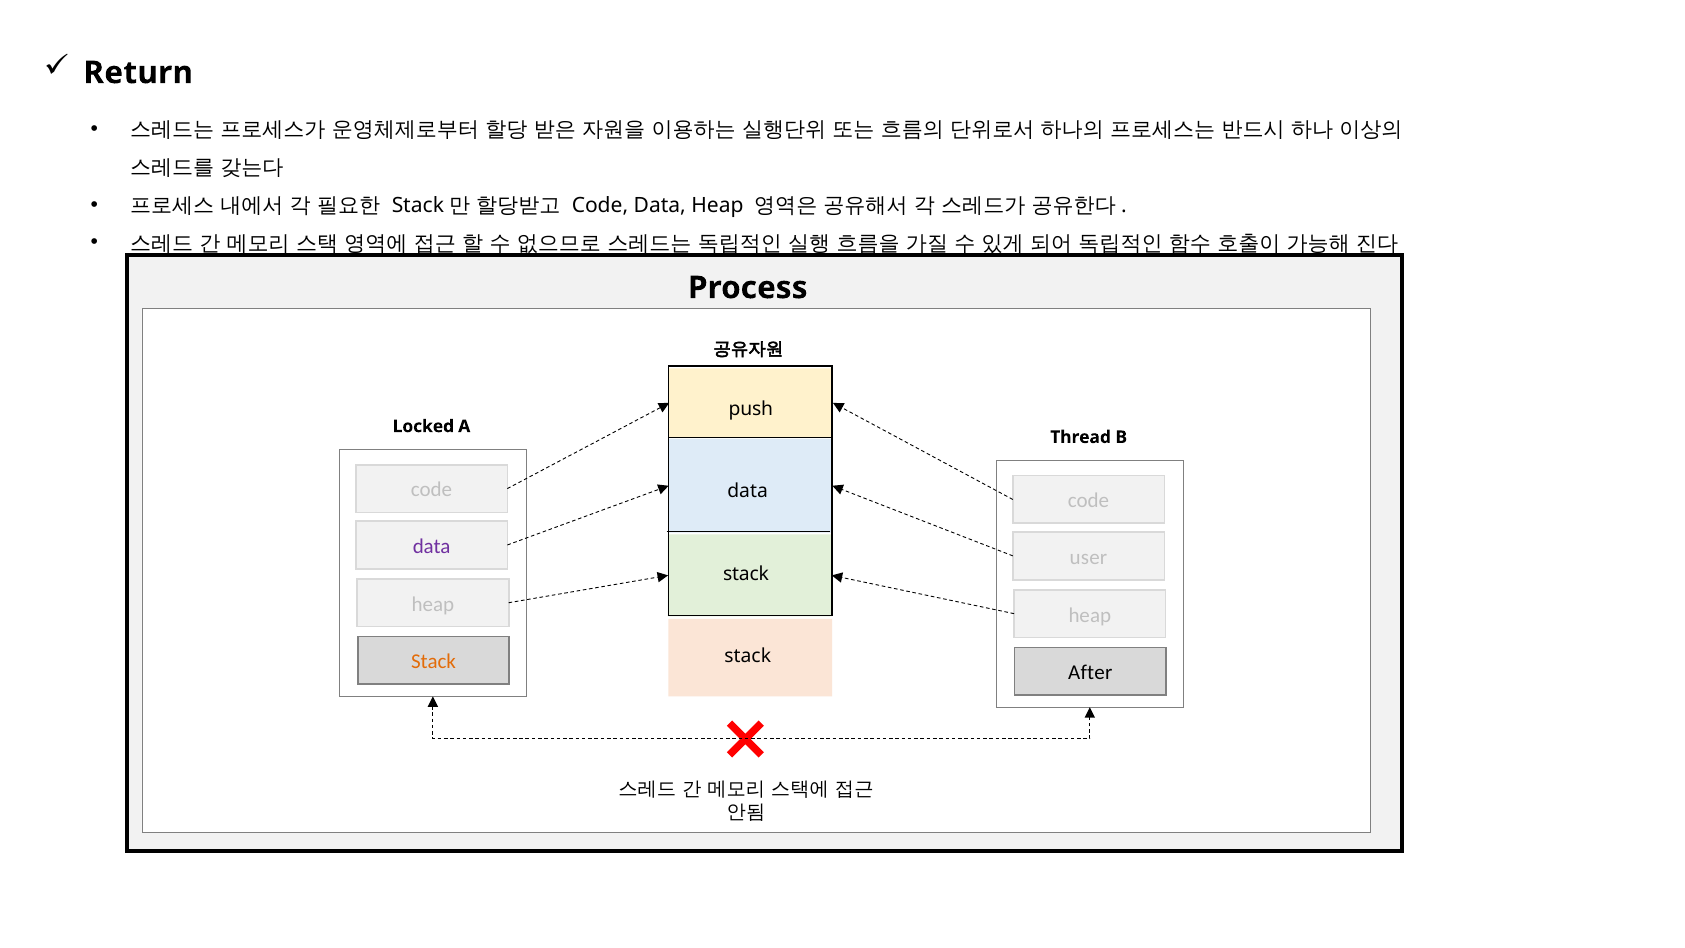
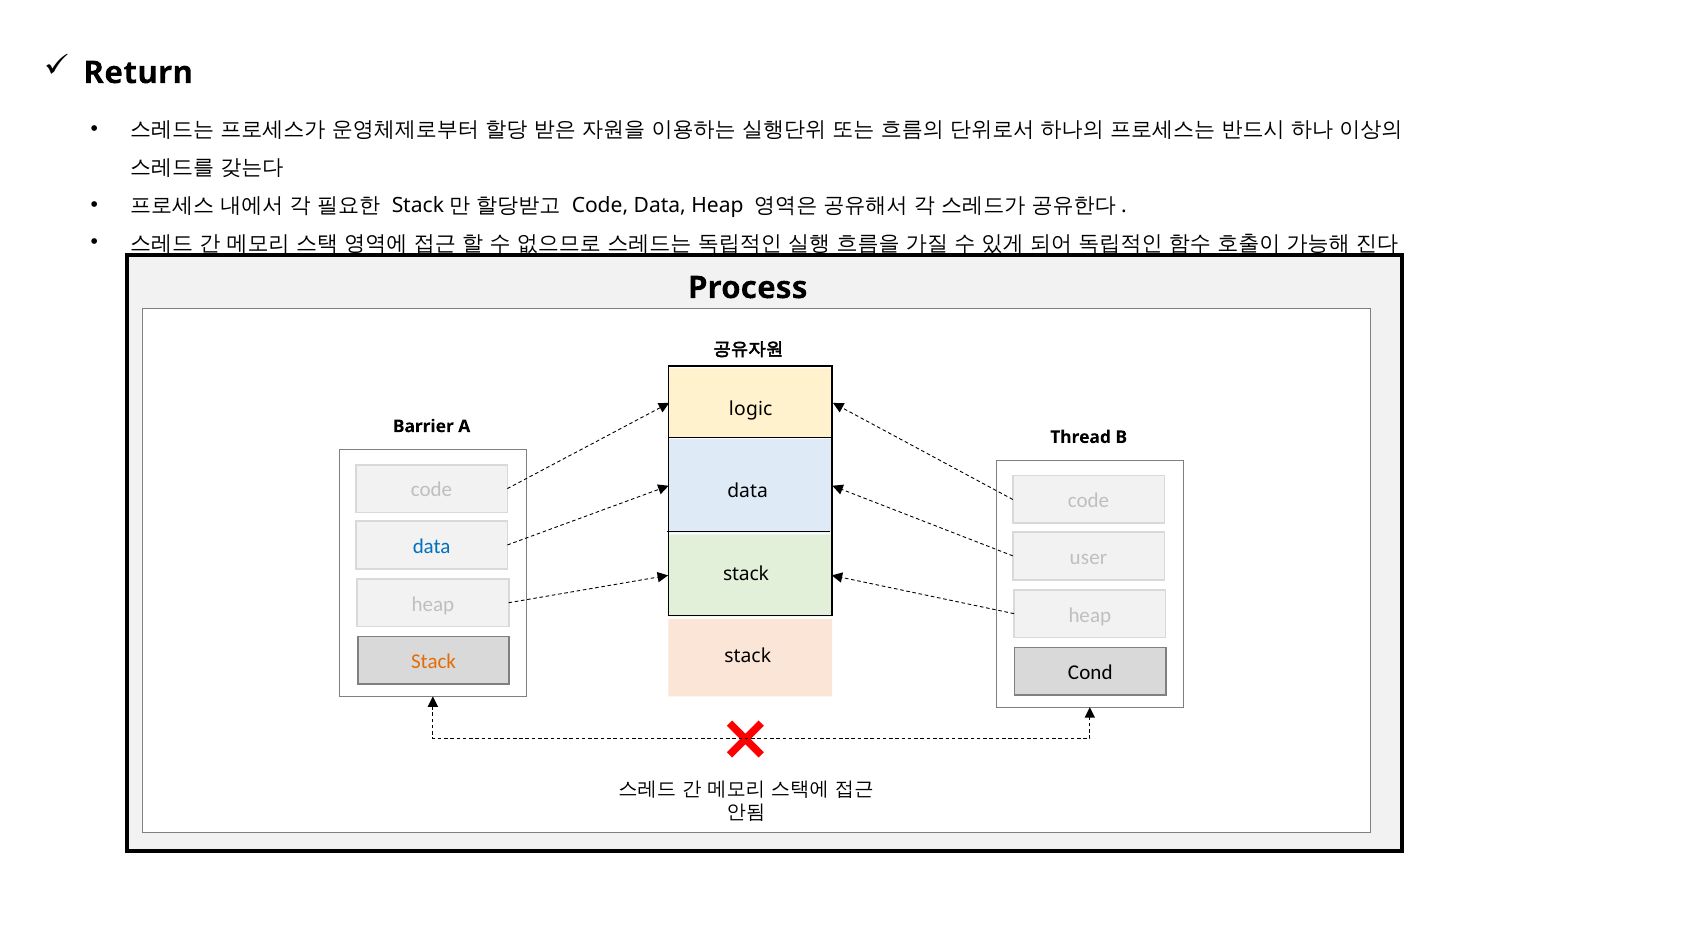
push: push -> logic
Locked: Locked -> Barrier
data at (432, 546) colour: purple -> blue
After: After -> Cond
